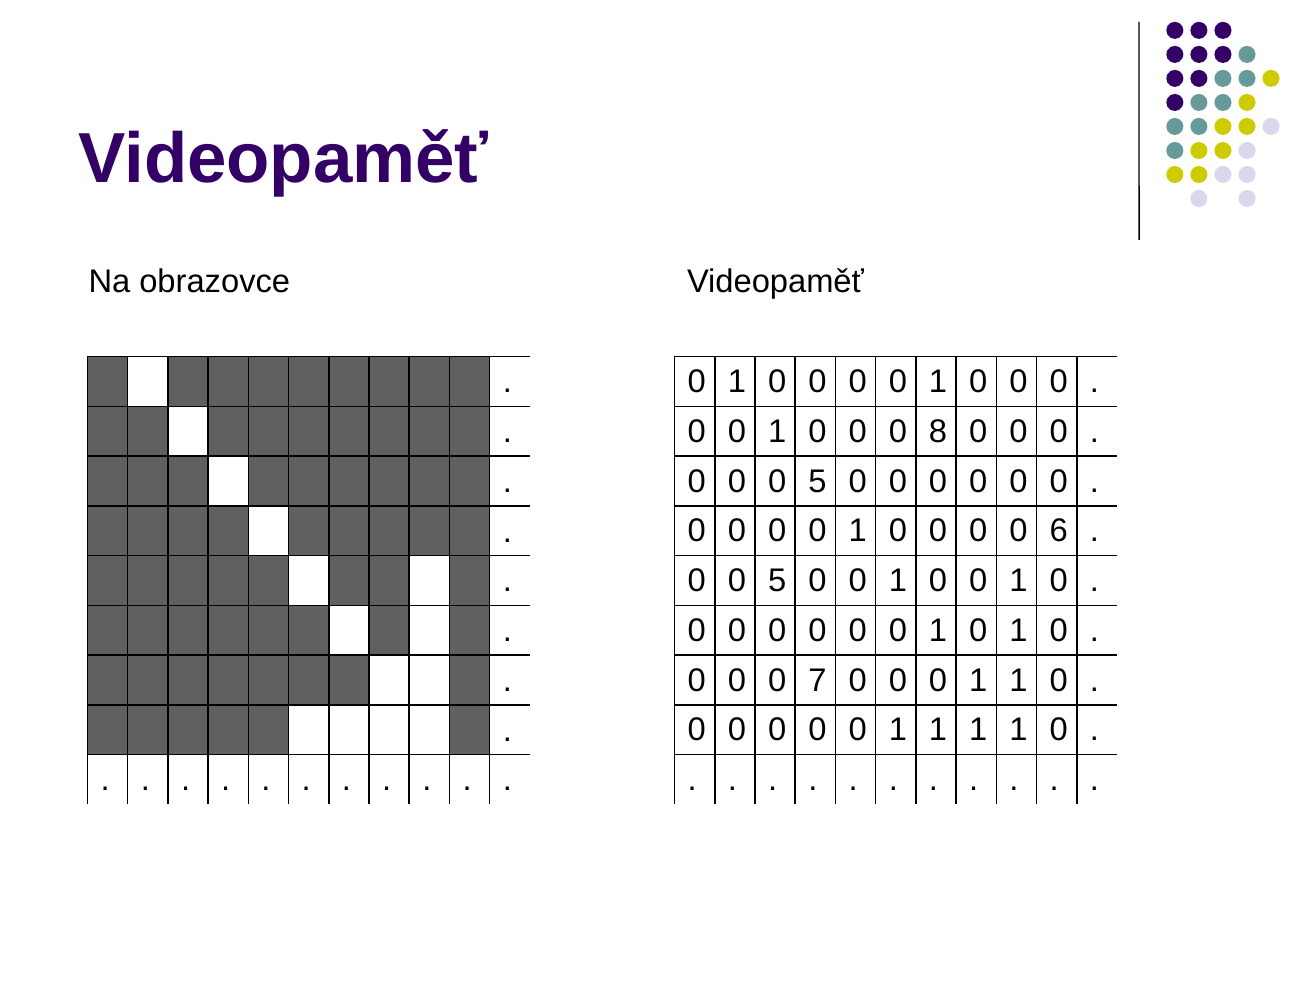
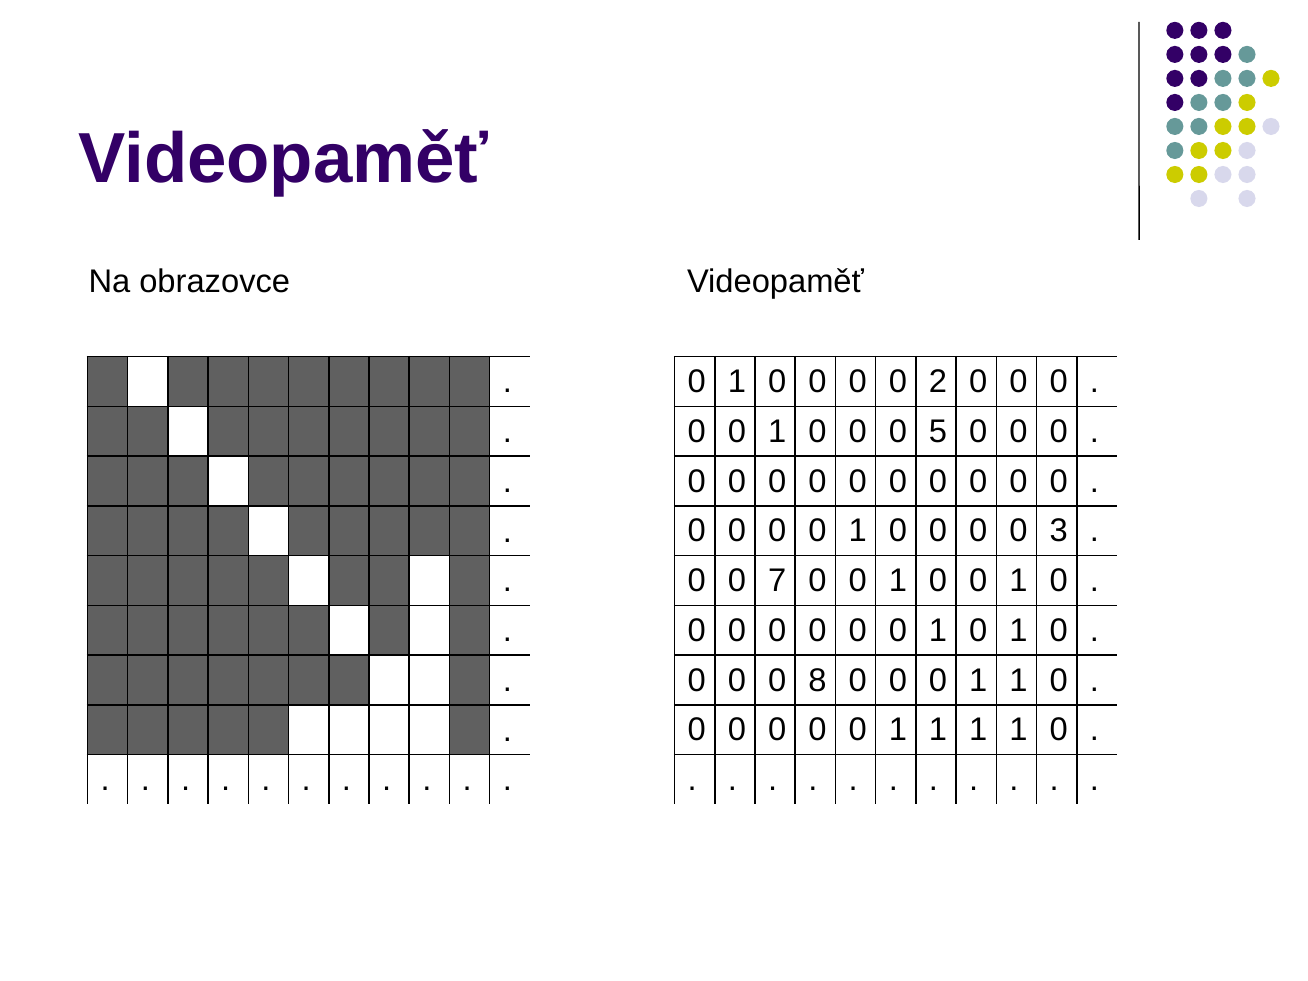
1 at (938, 382): 1 -> 2
8: 8 -> 5
5 at (817, 481): 5 -> 0
6: 6 -> 3
5 at (777, 581): 5 -> 7
7: 7 -> 8
